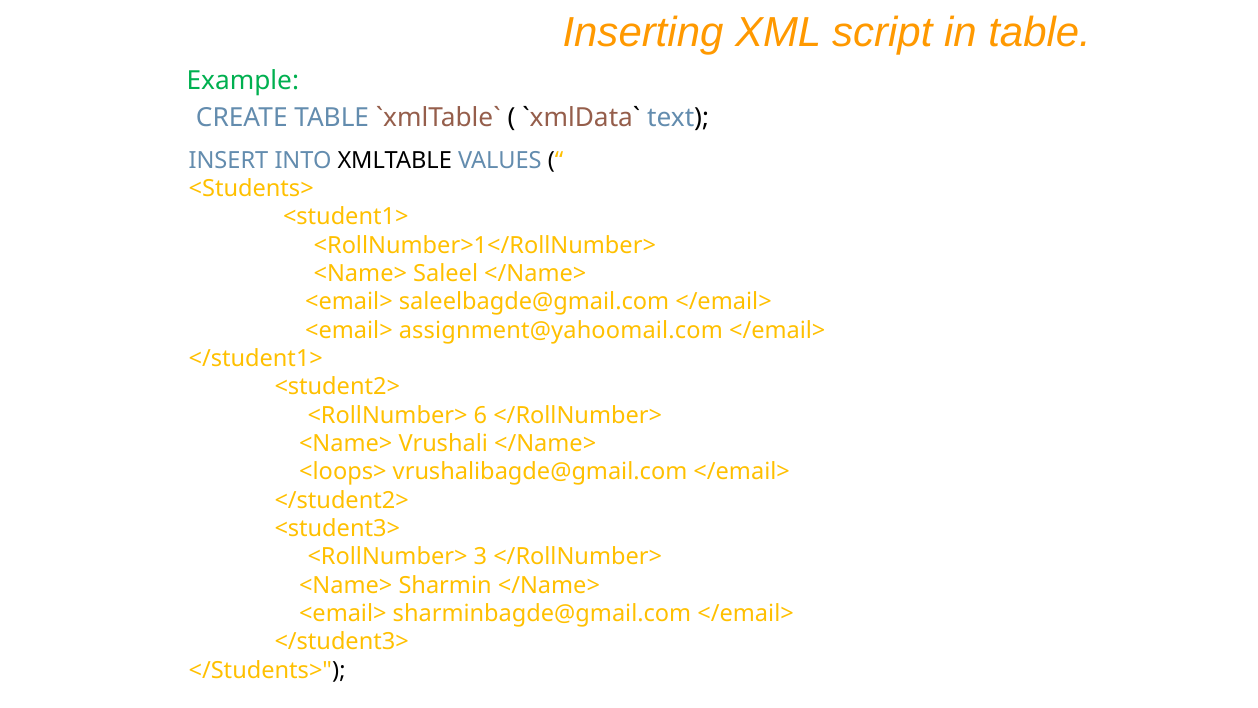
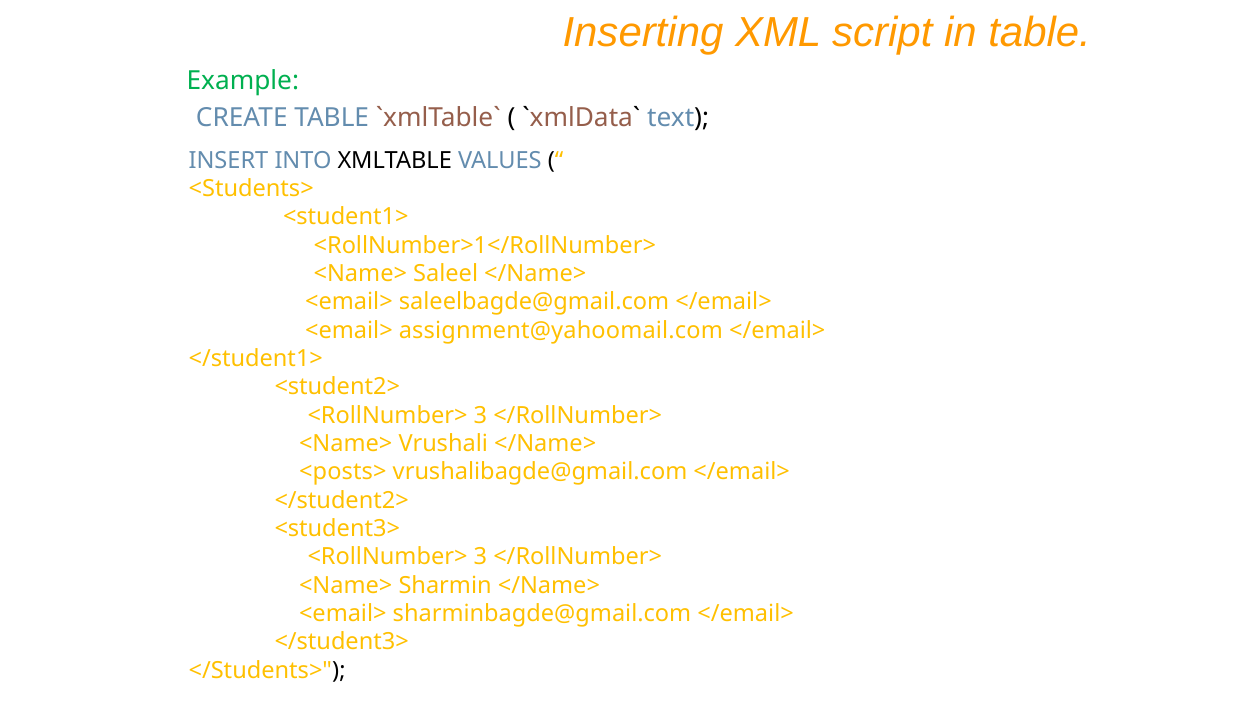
6 at (480, 415): 6 -> 3
<loops>: <loops> -> <posts>
